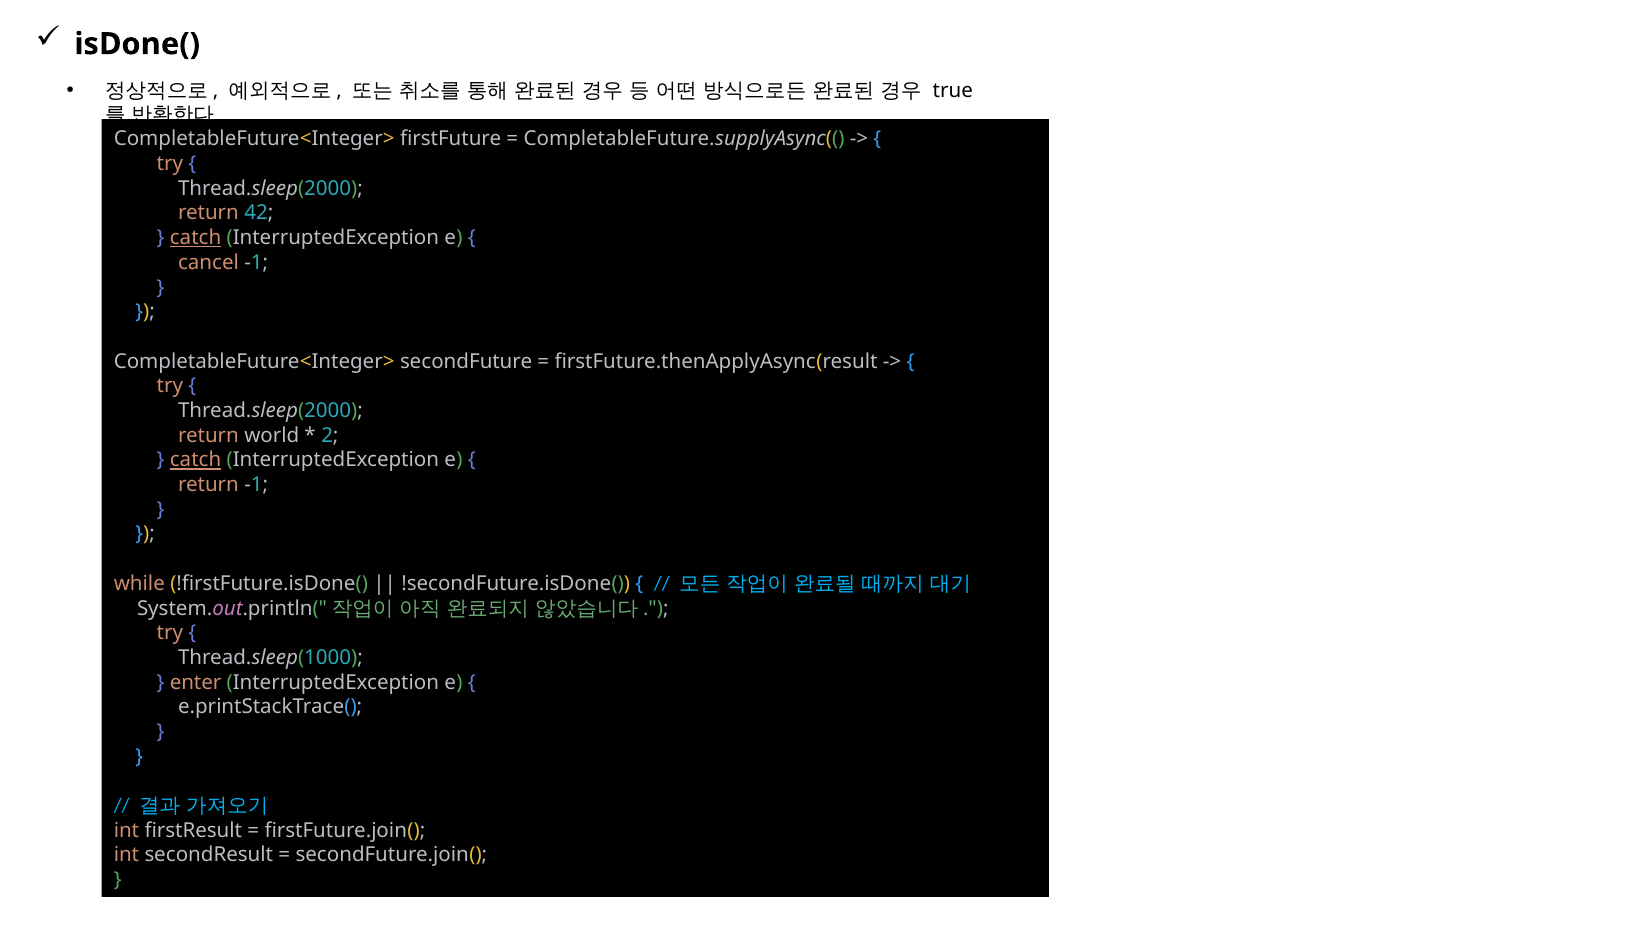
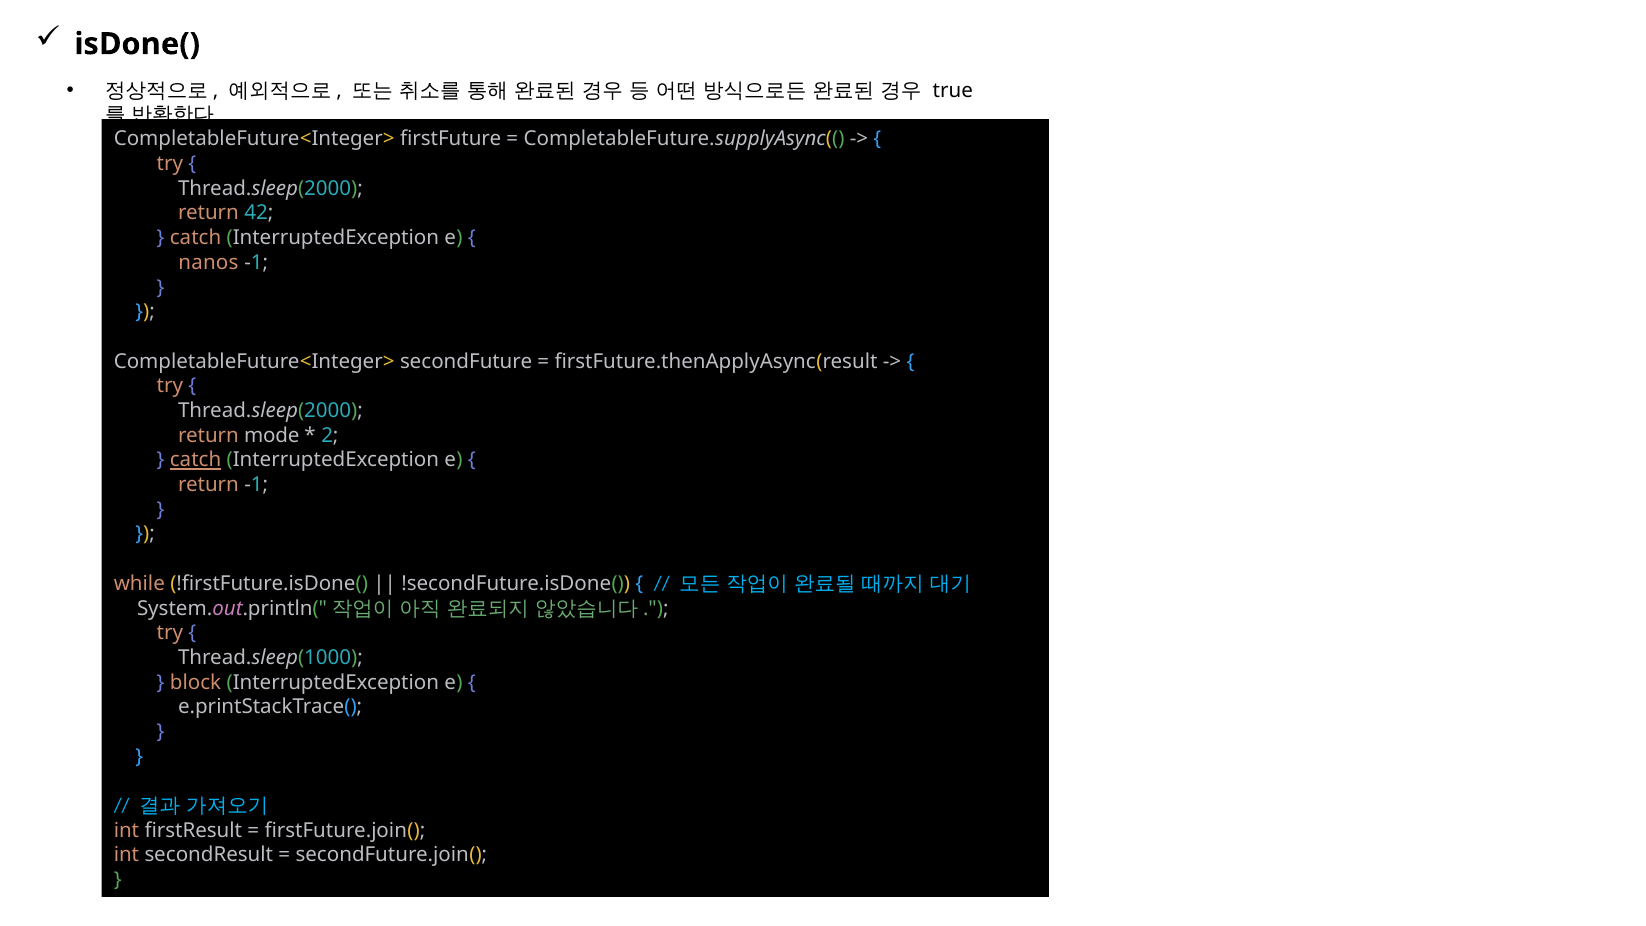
catch at (196, 238) underline: present -> none
cancel: cancel -> nanos
world: world -> mode
enter: enter -> block
